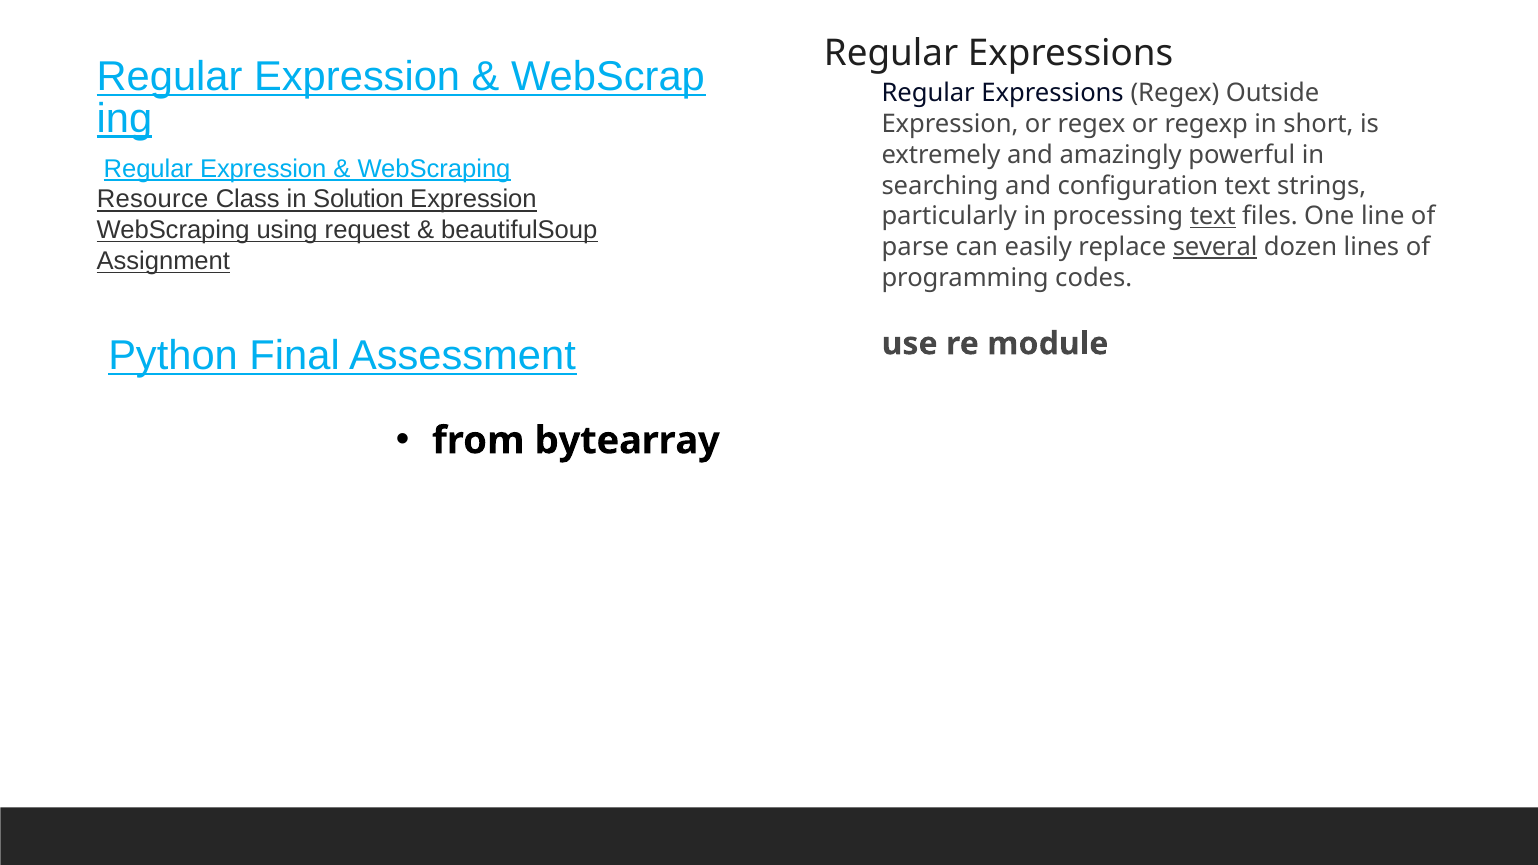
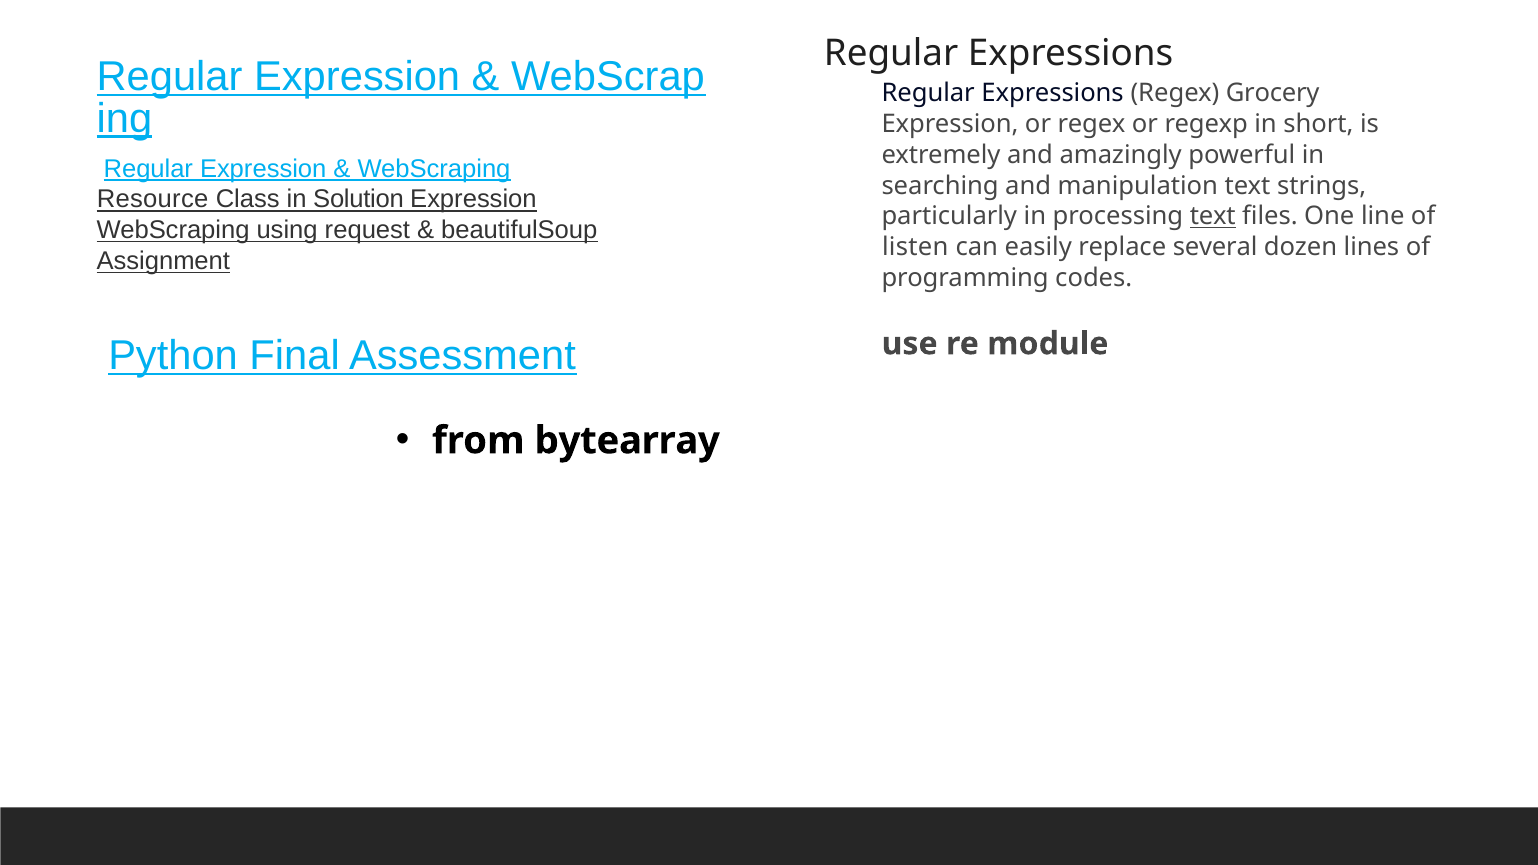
Outside: Outside -> Grocery
configuration: configuration -> manipulation
parse: parse -> listen
several underline: present -> none
